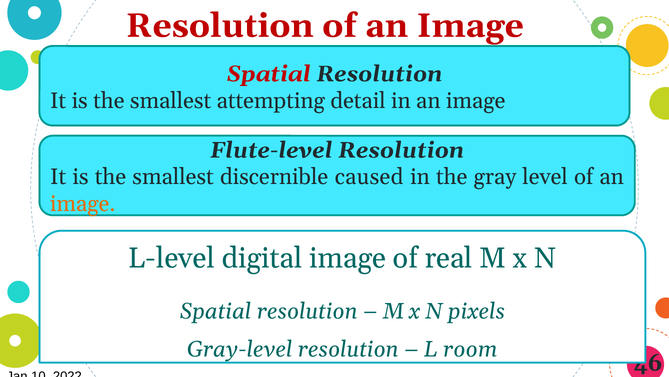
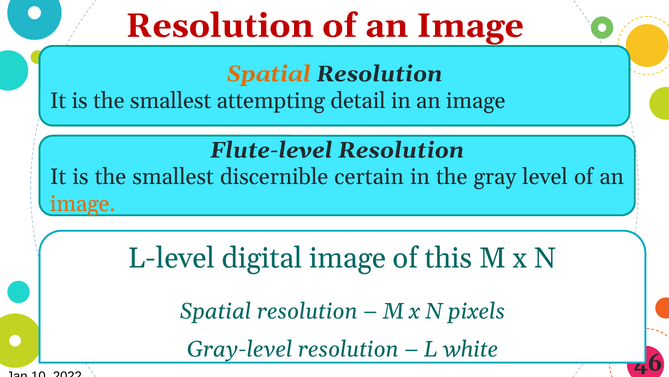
Spatial at (269, 74) colour: red -> orange
caused: caused -> certain
real: real -> this
room: room -> white
